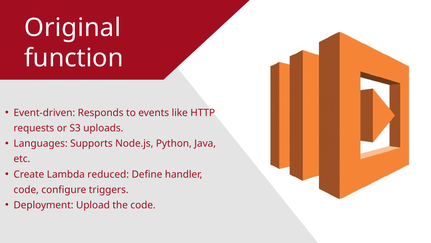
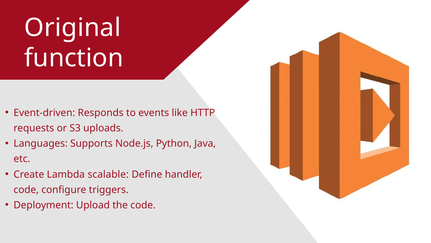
reduced: reduced -> scalable
